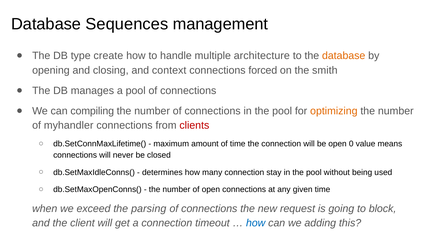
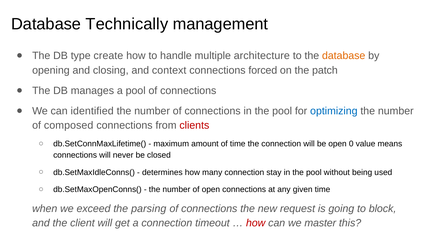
Sequences: Sequences -> Technically
smith: smith -> patch
compiling: compiling -> identified
optimizing colour: orange -> blue
myhandler: myhandler -> composed
how at (256, 223) colour: blue -> red
adding: adding -> master
